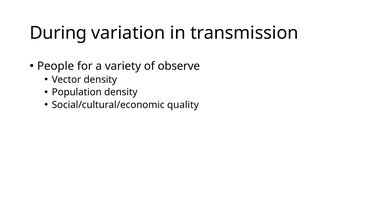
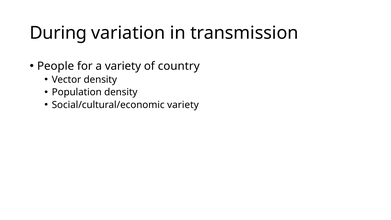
observe: observe -> country
Social/cultural/economic quality: quality -> variety
